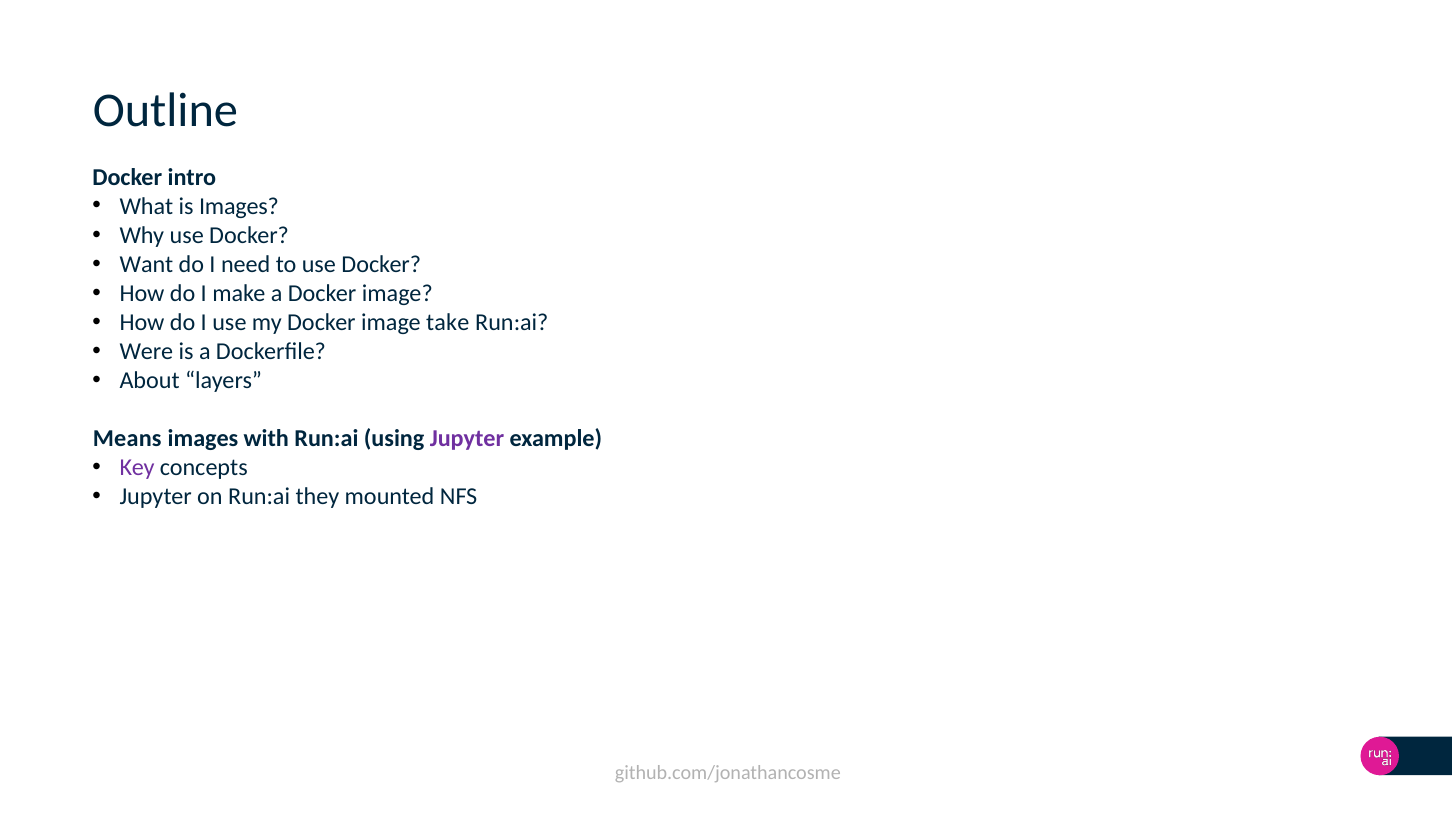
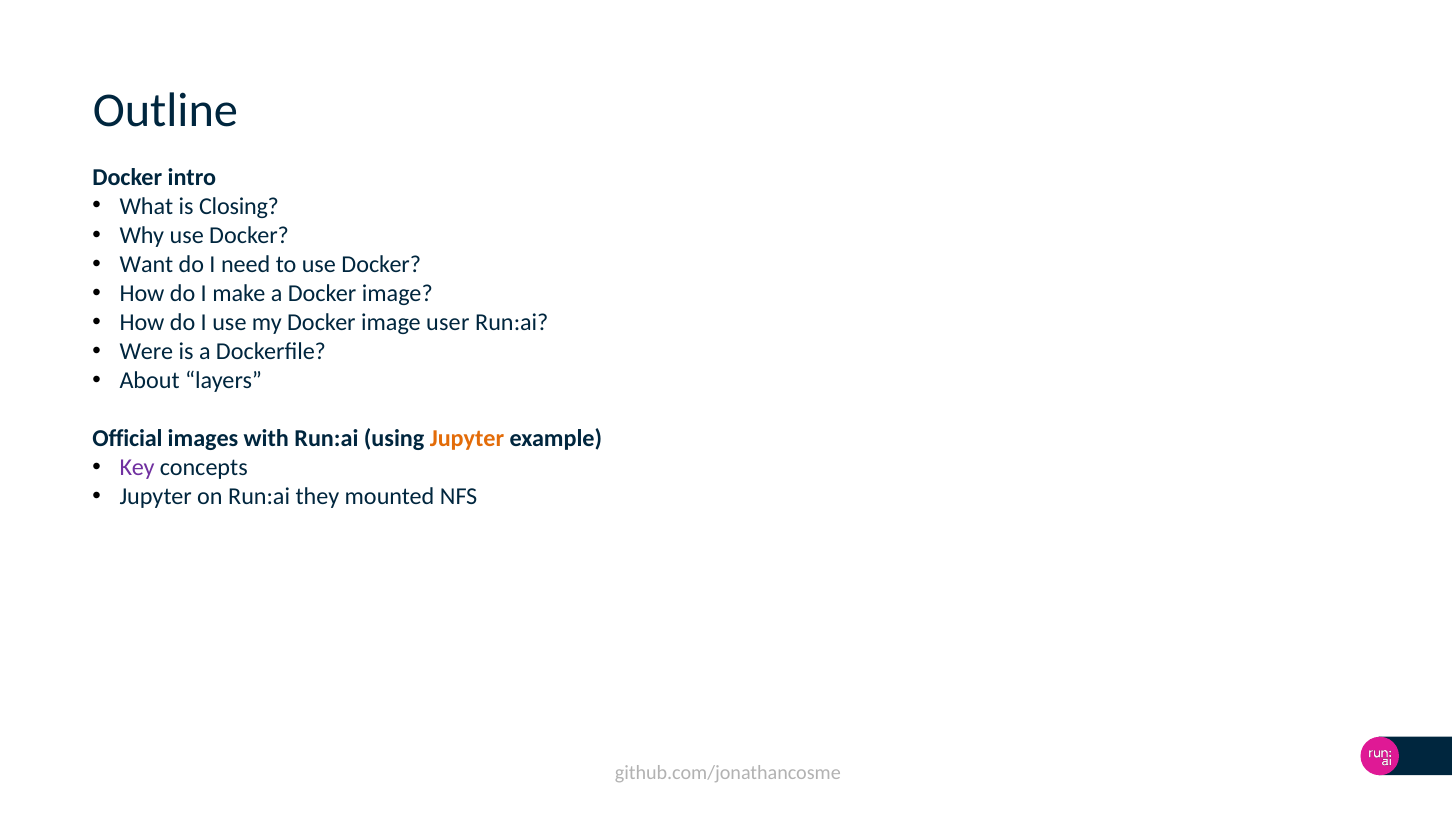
is Images: Images -> Closing
take: take -> user
Means: Means -> Official
Jupyter at (467, 439) colour: purple -> orange
